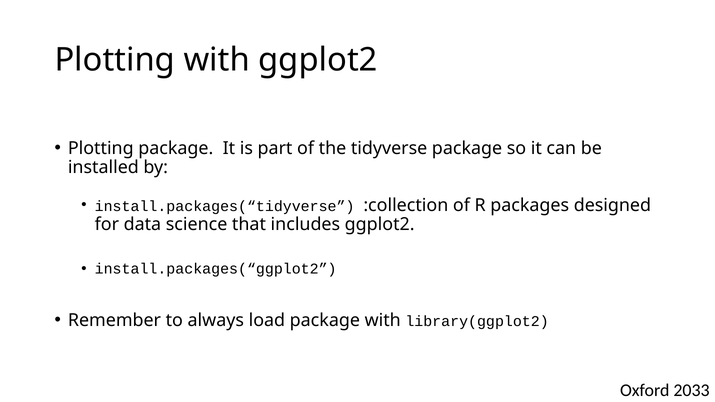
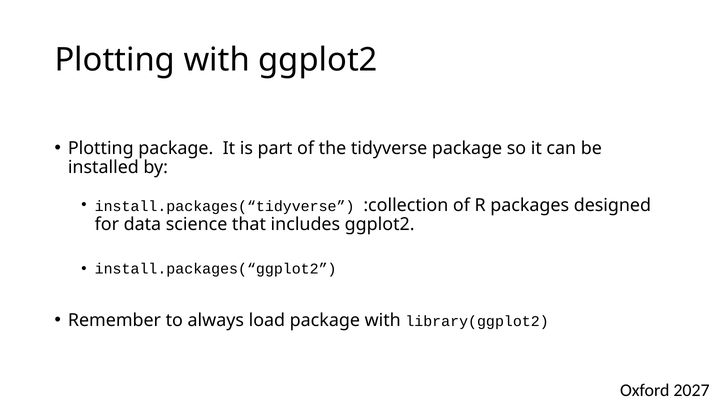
2033: 2033 -> 2027
